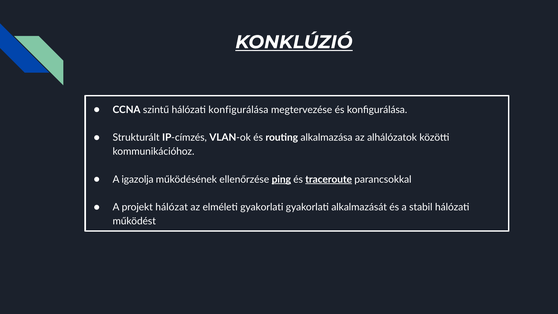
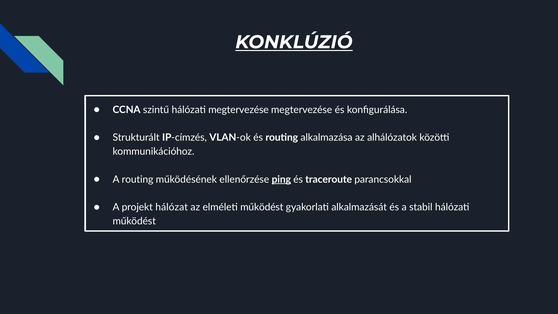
hálózati konfigurálása: konfigurálása -> megtervezése
A igazolja: igazolja -> routing
traceroute underline: present -> none
elméleti gyakorlati: gyakorlati -> működést
